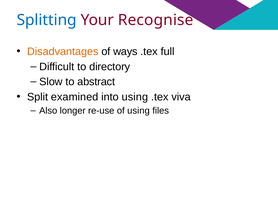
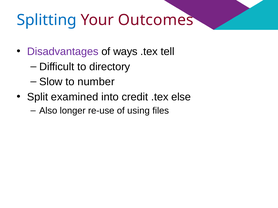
Recognise: Recognise -> Outcomes
Disadvantages colour: orange -> purple
full: full -> tell
abstract: abstract -> number
into using: using -> credit
viva: viva -> else
